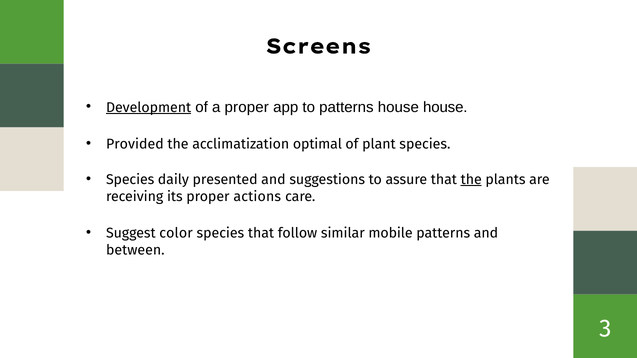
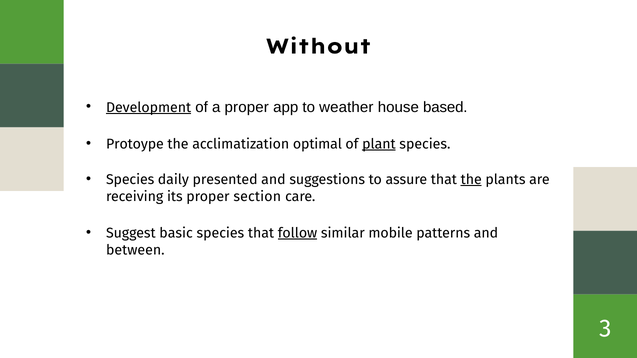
Screens: Screens -> Without
to patterns: patterns -> weather
house house: house -> based
Provided: Provided -> Protoype
plant underline: none -> present
actions: actions -> section
color: color -> basic
follow underline: none -> present
